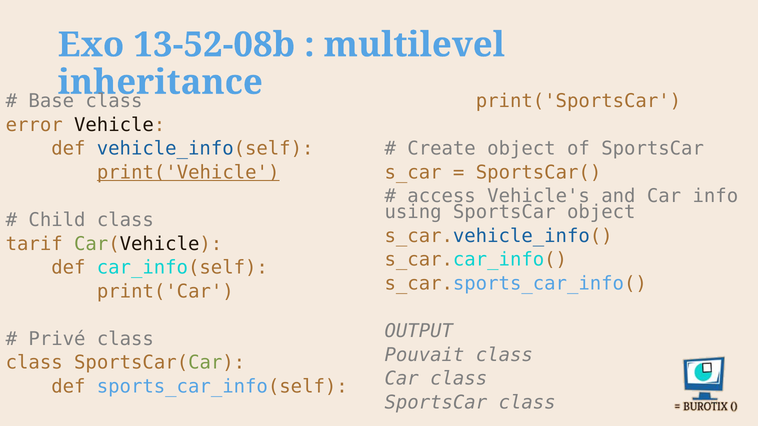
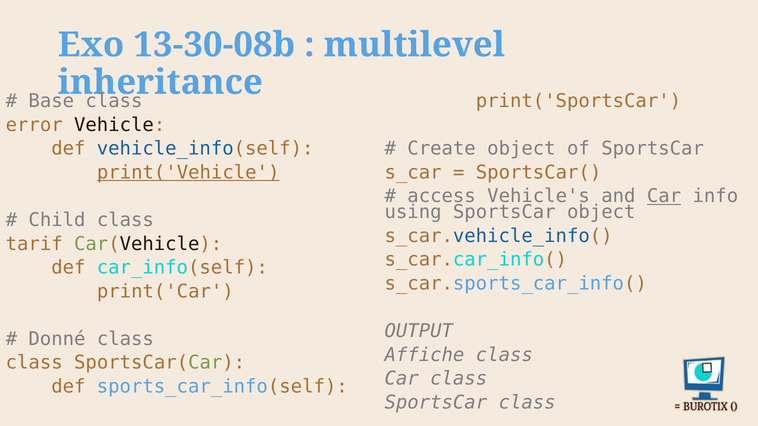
13-52-08b: 13-52-08b -> 13-30-08b
Car at (664, 196) underline: none -> present
Privé: Privé -> Donné
Pouvait: Pouvait -> Affiche
